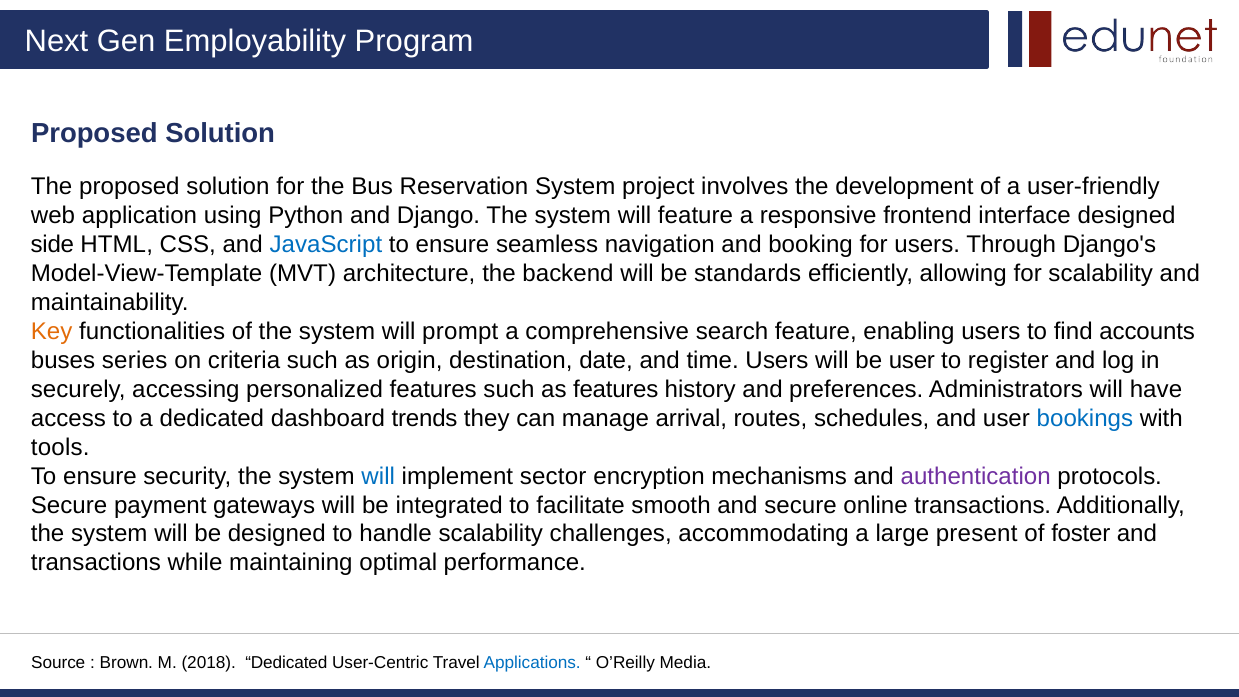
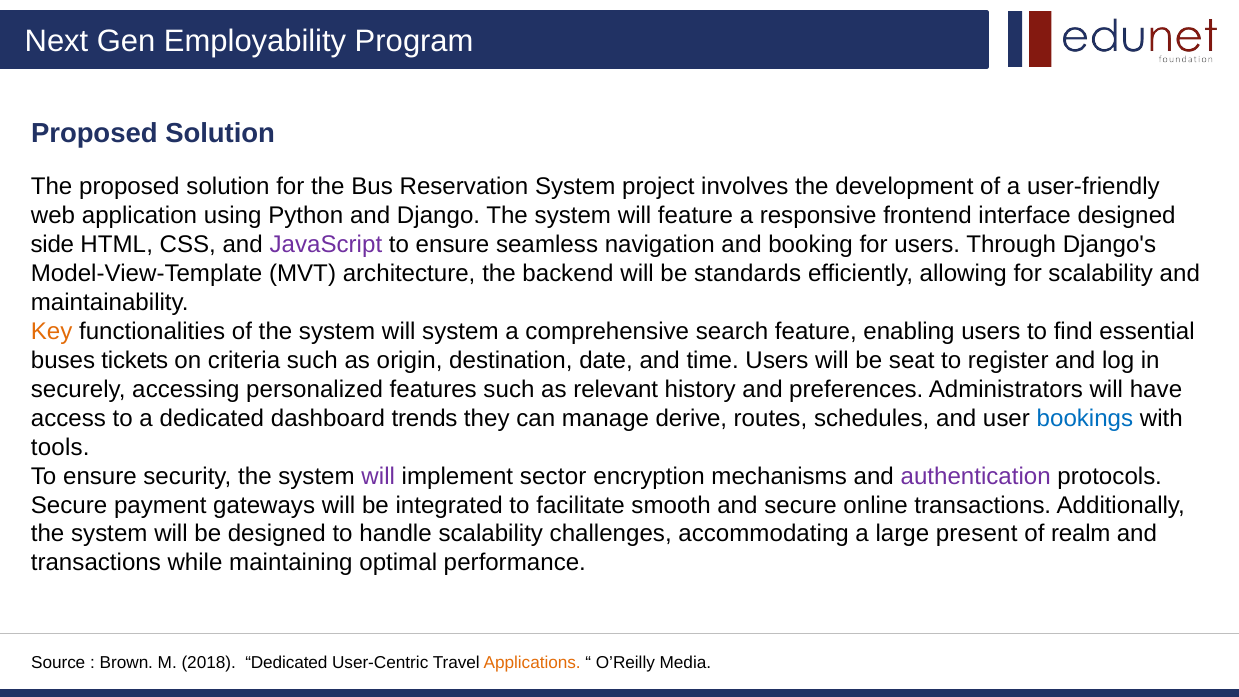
JavaScript colour: blue -> purple
will prompt: prompt -> system
accounts: accounts -> essential
series: series -> tickets
be user: user -> seat
as features: features -> relevant
arrival: arrival -> derive
will at (378, 476) colour: blue -> purple
foster: foster -> realm
Applications colour: blue -> orange
